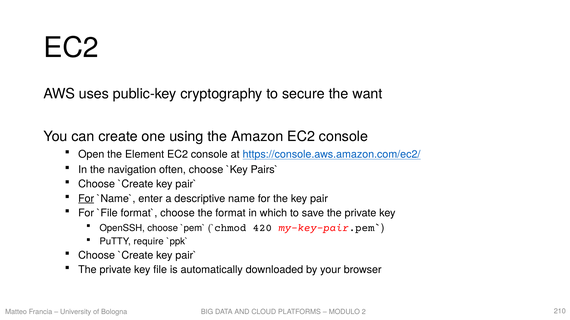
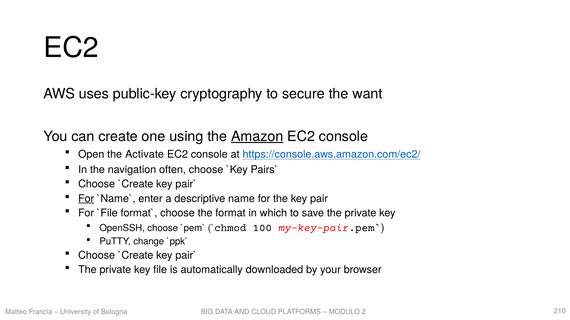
Amazon underline: none -> present
Element: Element -> Activate
420: 420 -> 100
require: require -> change
